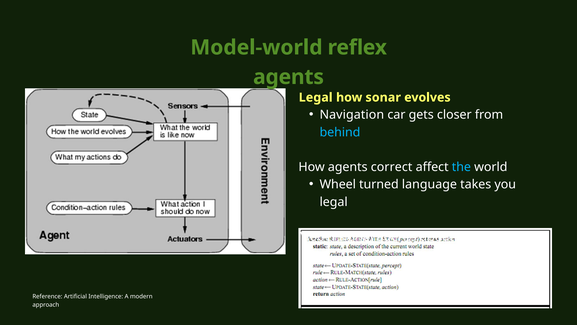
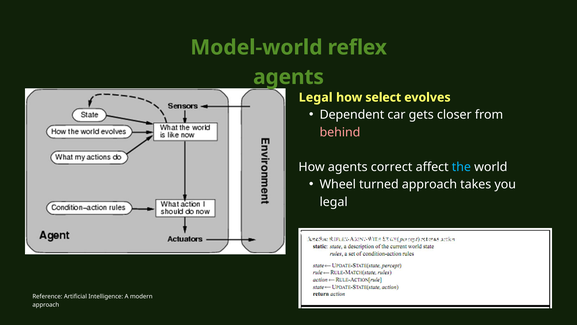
sonar: sonar -> select
Navigation: Navigation -> Dependent
behind colour: light blue -> pink
turned language: language -> approach
Model signal: signal -> wheel
